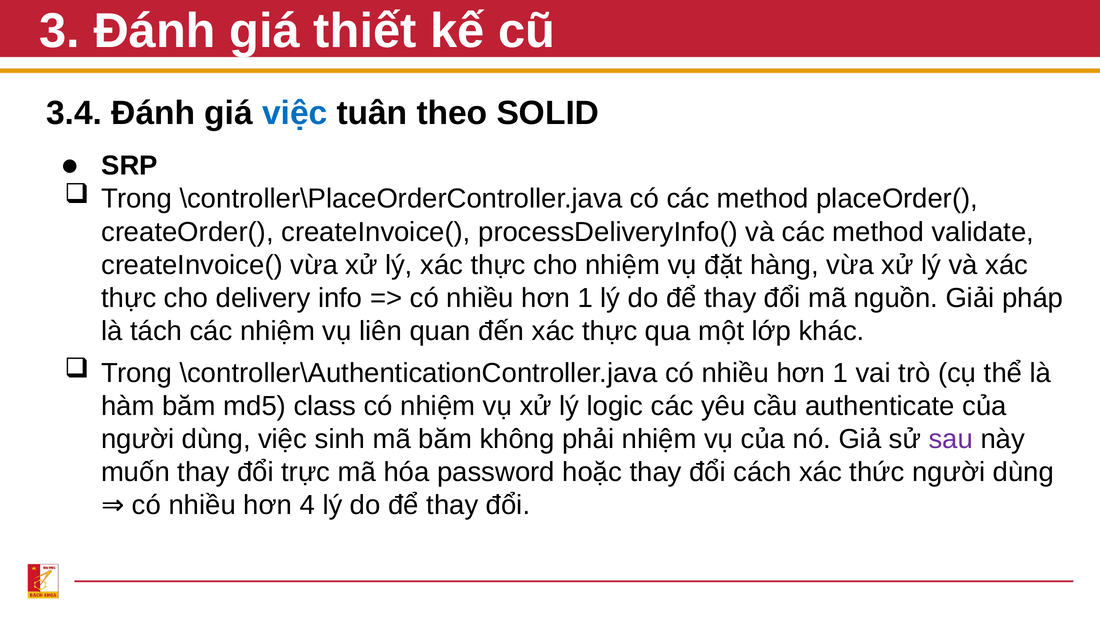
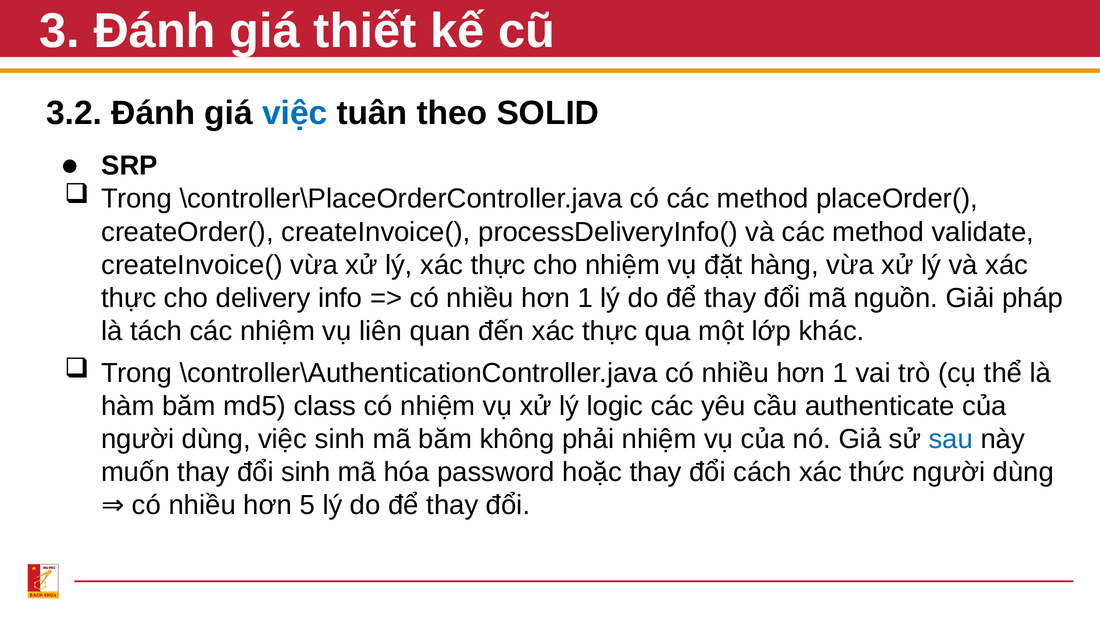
3.4: 3.4 -> 3.2
sau colour: purple -> blue
đổi trực: trực -> sinh
4: 4 -> 5
